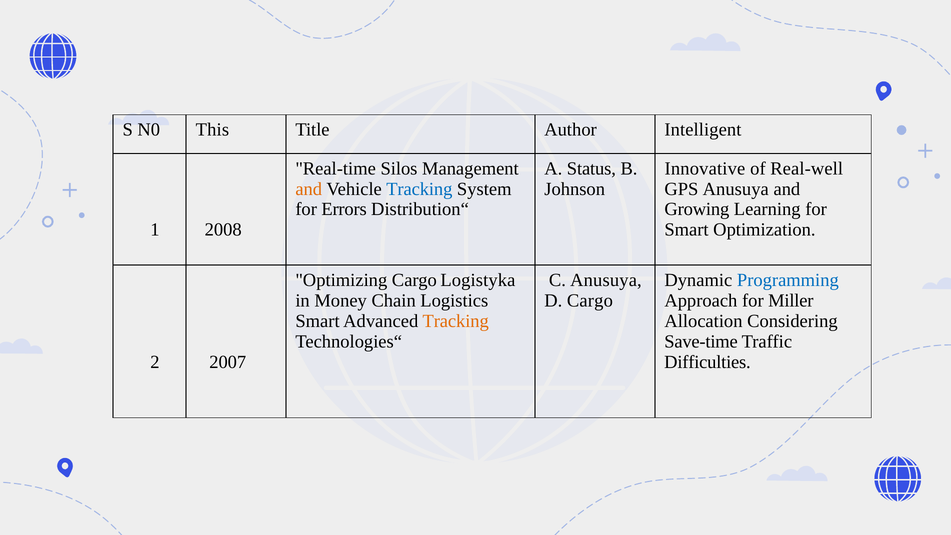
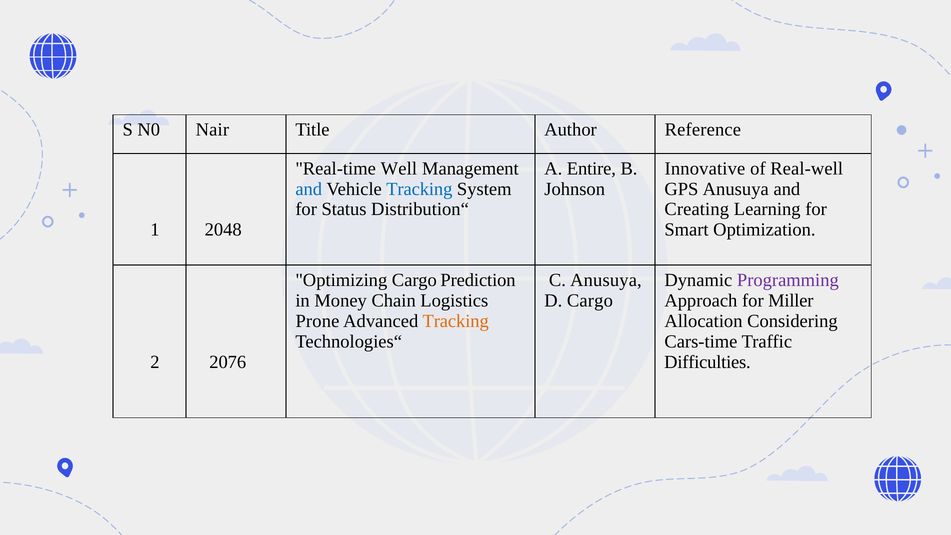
This: This -> Nair
Intelligent: Intelligent -> Reference
Silos: Silos -> Well
Status: Status -> Entire
and at (309, 189) colour: orange -> blue
Errors: Errors -> Status
Growing: Growing -> Creating
2008: 2008 -> 2048
Logistyka: Logistyka -> Prediction
Programming colour: blue -> purple
Smart at (318, 321): Smart -> Prone
Save-time: Save-time -> Cars-time
2007: 2007 -> 2076
